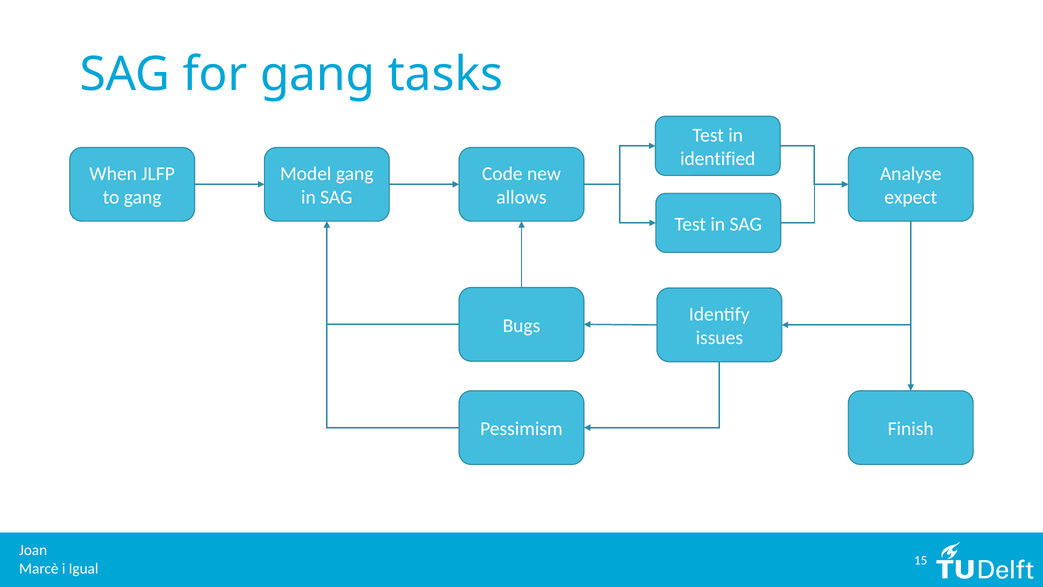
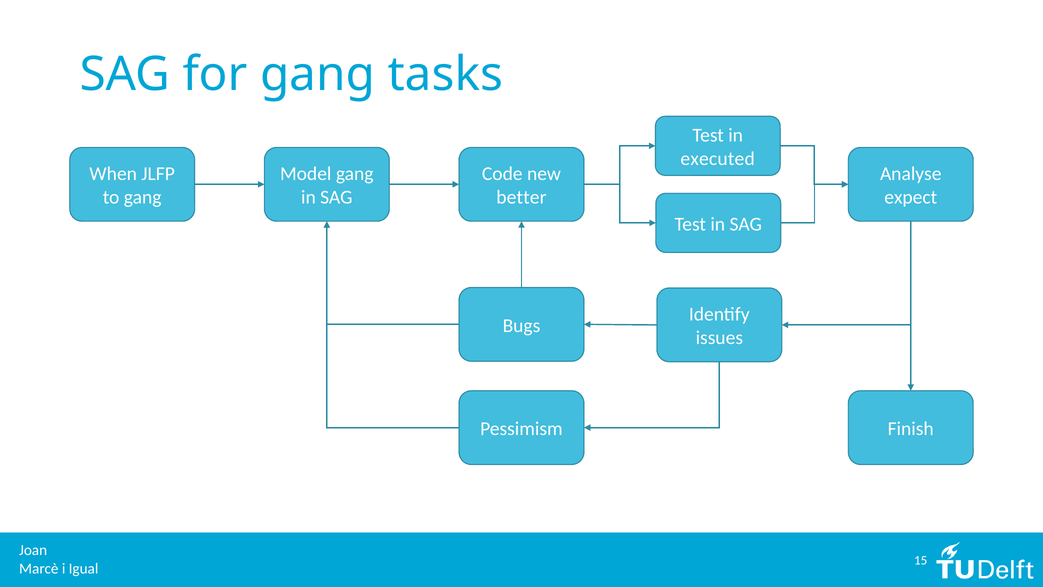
identified: identified -> executed
allows: allows -> better
